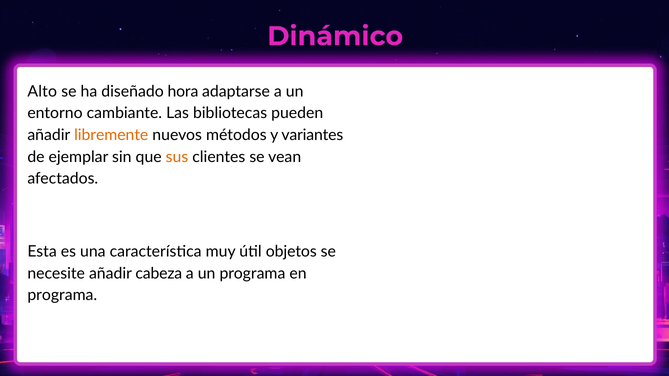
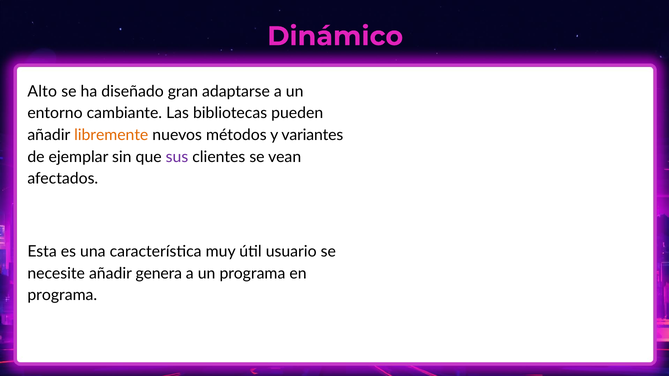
hora: hora -> gran
sus colour: orange -> purple
objetos: objetos -> usuario
cabeza: cabeza -> genera
